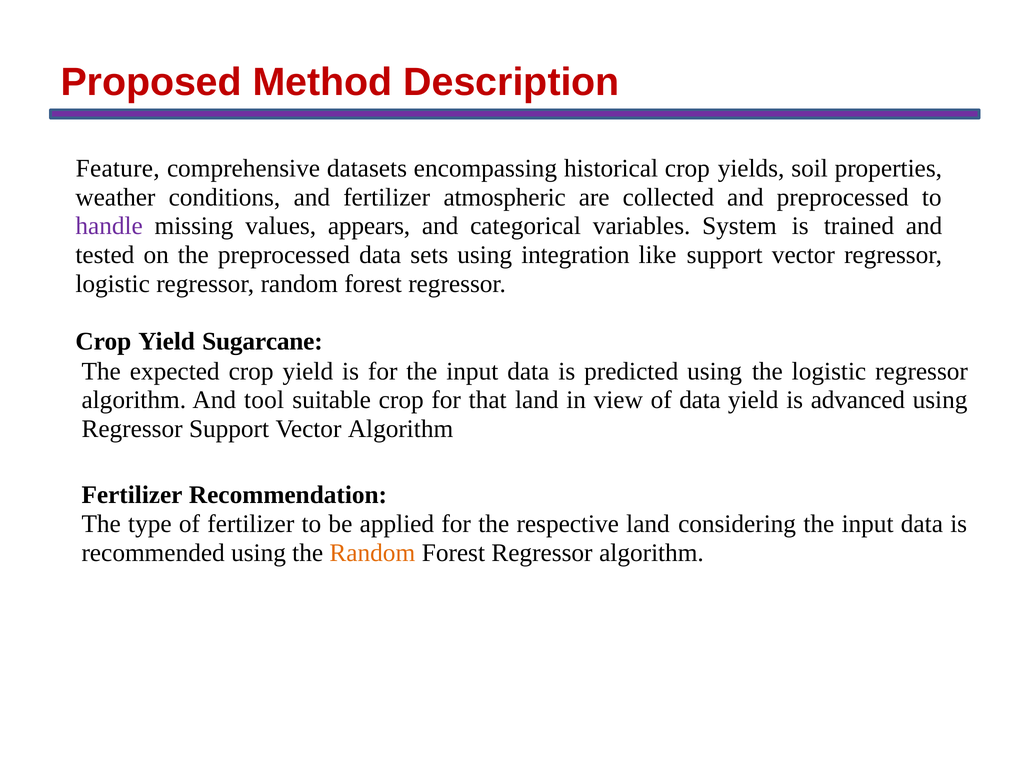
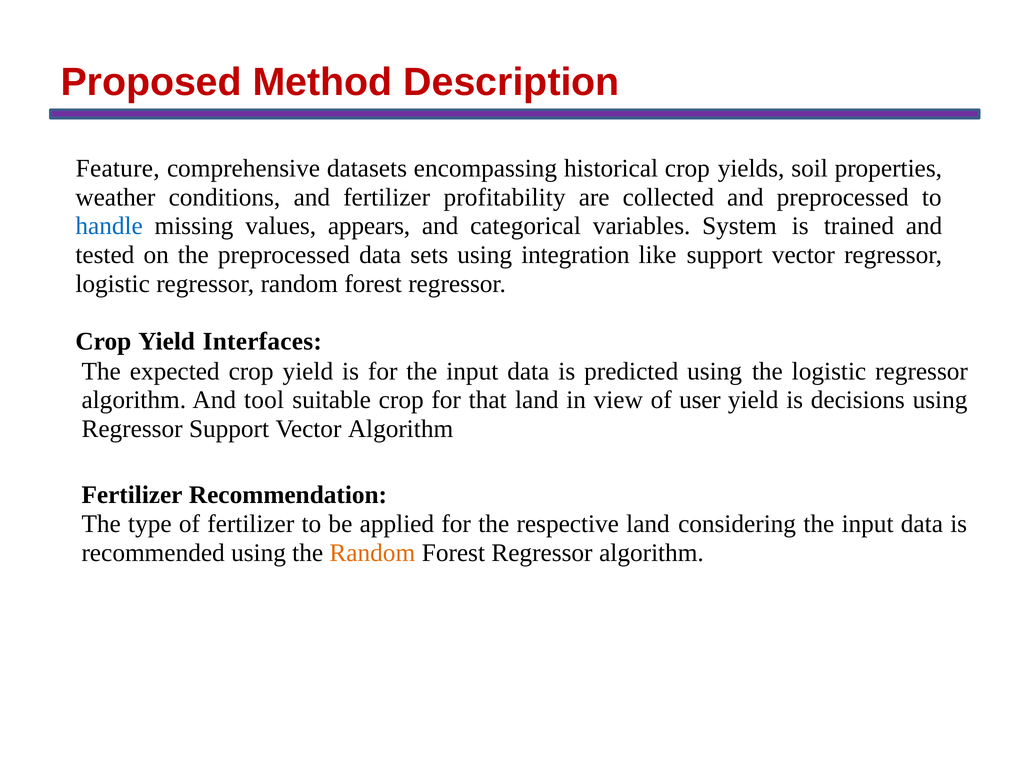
atmospheric: atmospheric -> profitability
handle colour: purple -> blue
Sugarcane: Sugarcane -> Interfaces
of data: data -> user
advanced: advanced -> decisions
